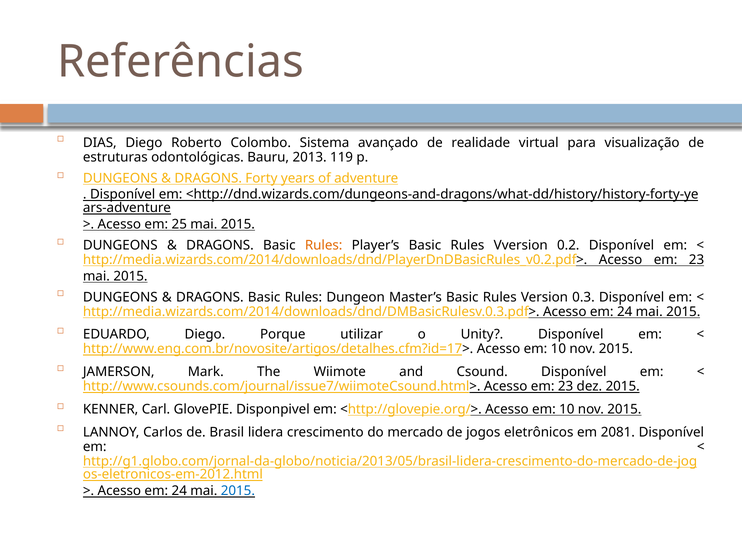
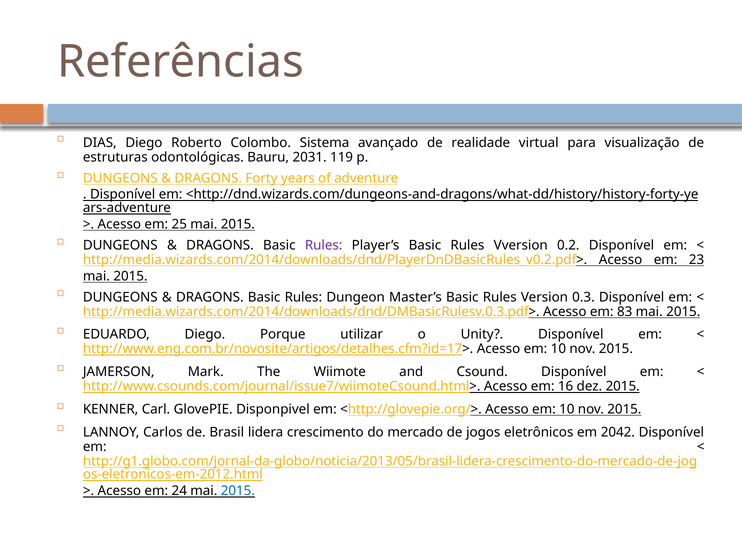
2013: 2013 -> 2031
Rules at (324, 245) colour: orange -> purple
24 at (625, 311): 24 -> 83
23 at (566, 386): 23 -> 16
2081: 2081 -> 2042
